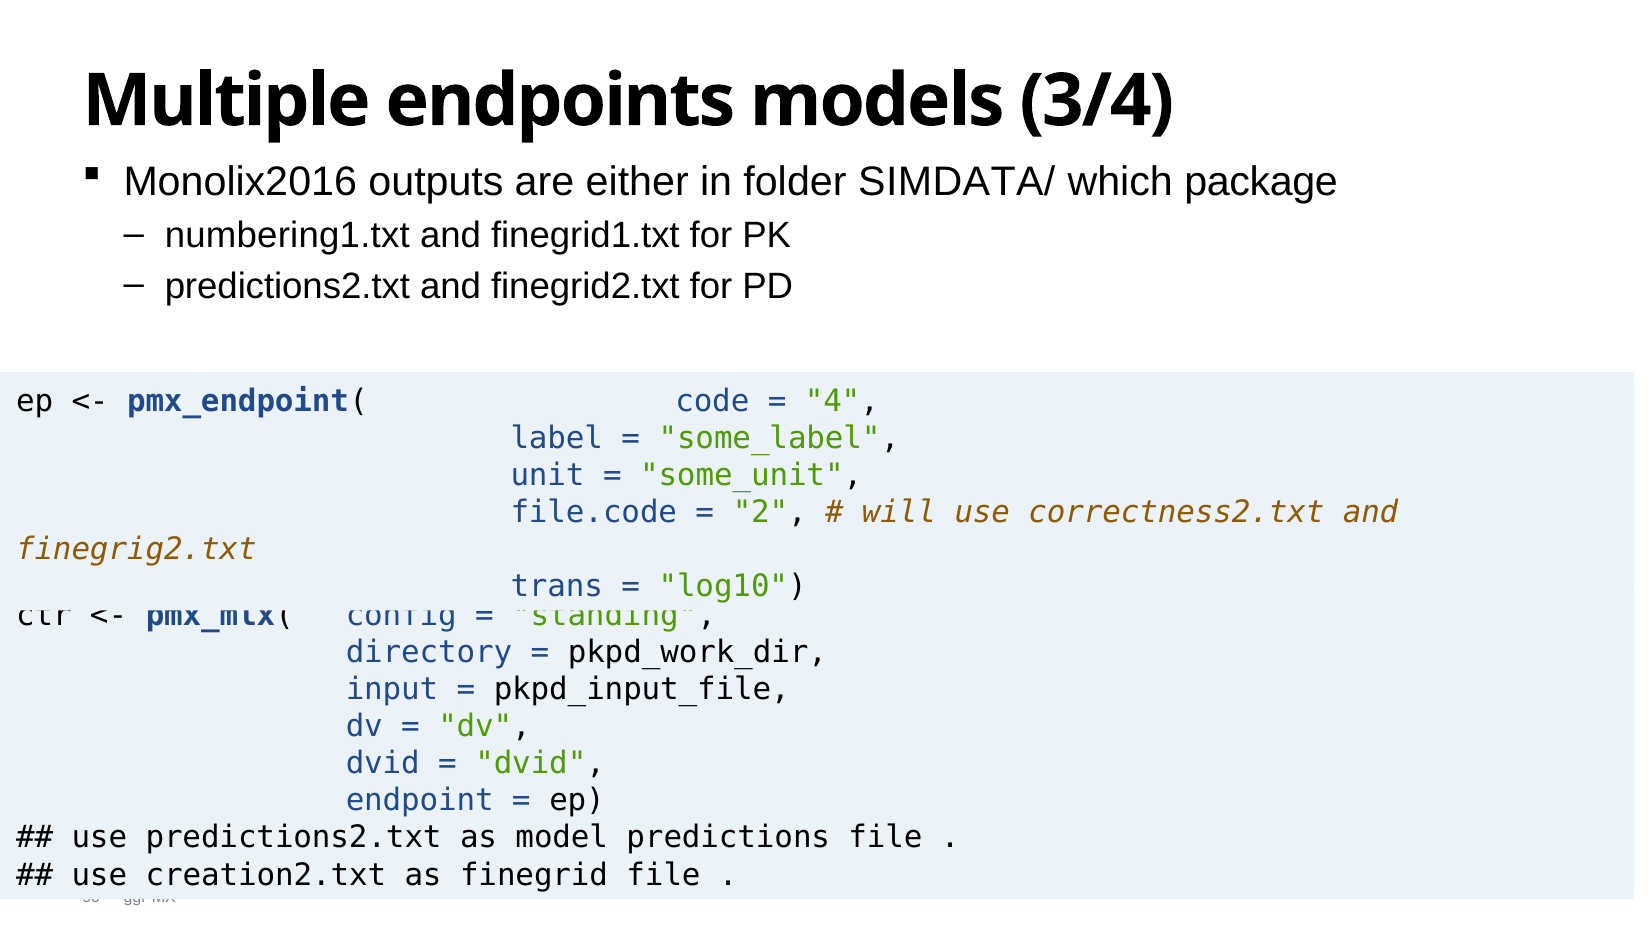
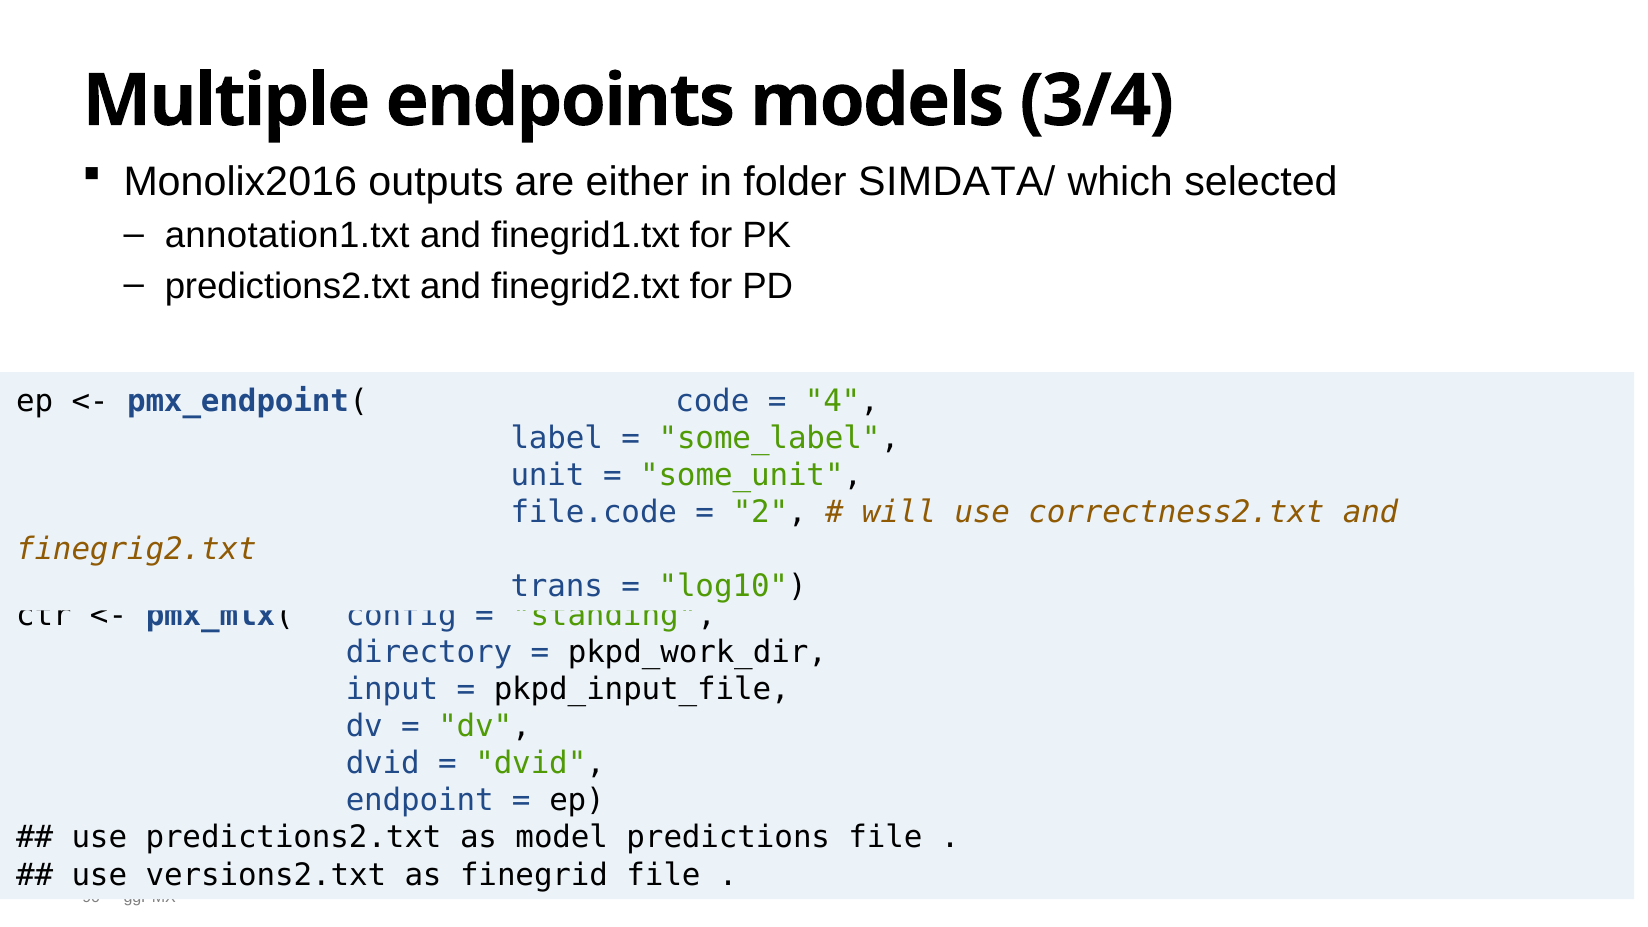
package: package -> selected
numbering1.txt: numbering1.txt -> annotation1.txt
creation2.txt: creation2.txt -> versions2.txt
